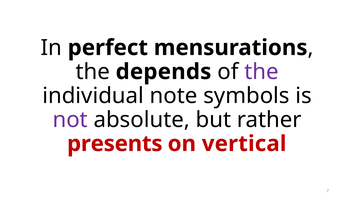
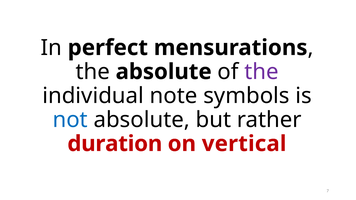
the depends: depends -> absolute
not colour: purple -> blue
presents: presents -> duration
